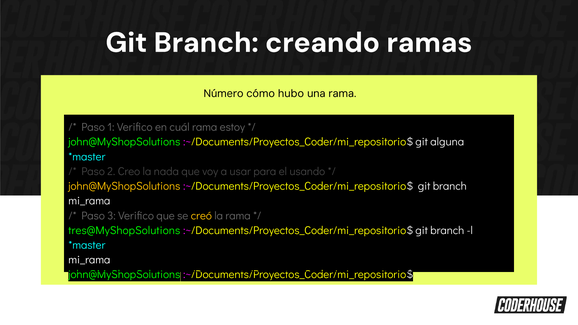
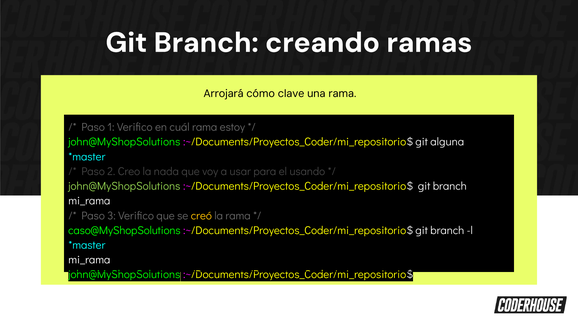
Número: Número -> Arrojará
hubo: hubo -> clave
john@MyShopSolutions at (124, 186) colour: yellow -> light green
tres@MyShopSolutions: tres@MyShopSolutions -> caso@MyShopSolutions
